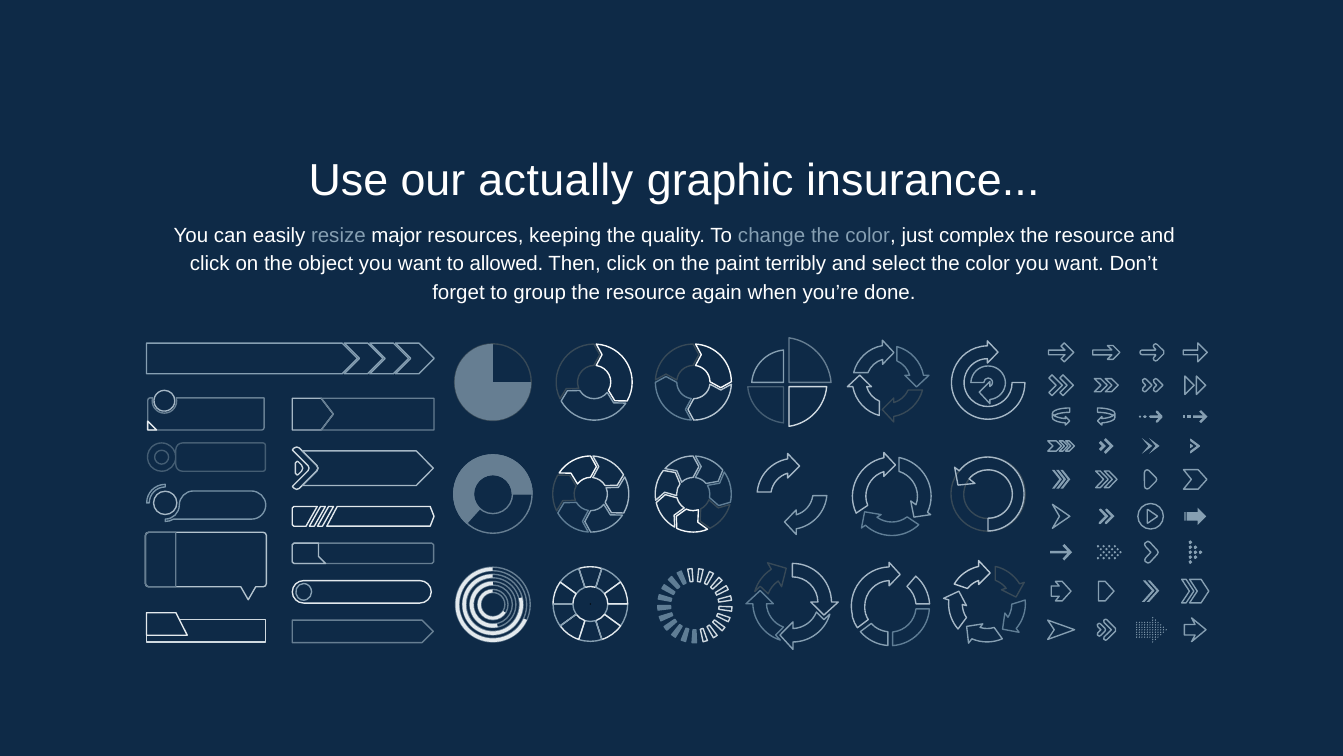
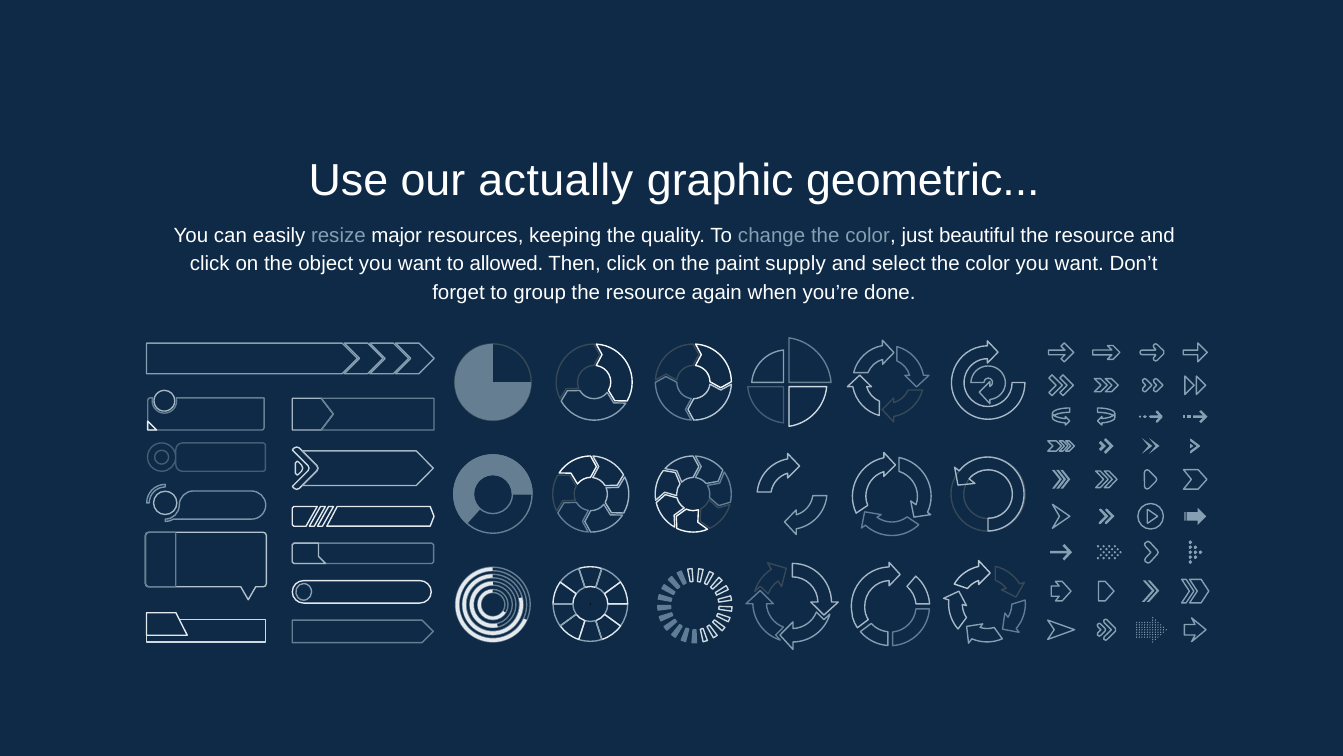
insurance: insurance -> geometric
complex: complex -> beautiful
terribly: terribly -> supply
